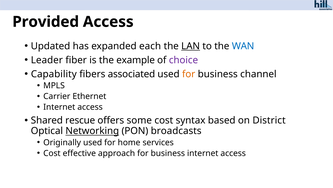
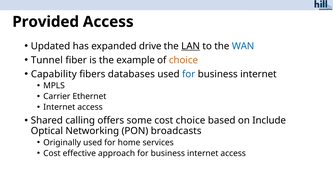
each: each -> drive
Leader: Leader -> Tunnel
choice at (183, 60) colour: purple -> orange
associated: associated -> databases
for at (189, 74) colour: orange -> blue
channel at (258, 74): channel -> internet
rescue: rescue -> calling
cost syntax: syntax -> choice
District: District -> Include
Networking underline: present -> none
